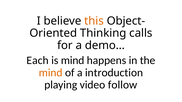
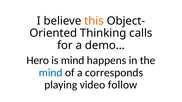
Each: Each -> Hero
mind at (51, 73) colour: orange -> blue
introduction: introduction -> corresponds
